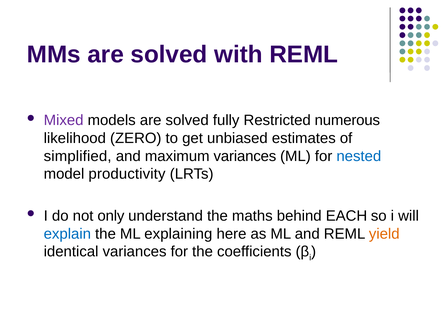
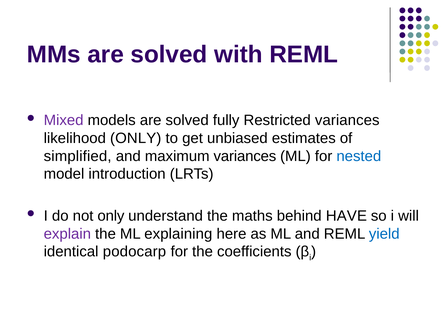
Restricted numerous: numerous -> variances
likelihood ZERO: ZERO -> ONLY
productivity: productivity -> introduction
EACH: EACH -> HAVE
explain colour: blue -> purple
yield colour: orange -> blue
identical variances: variances -> podocarp
